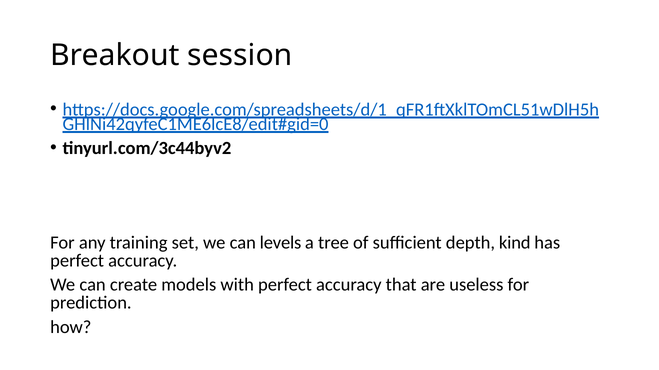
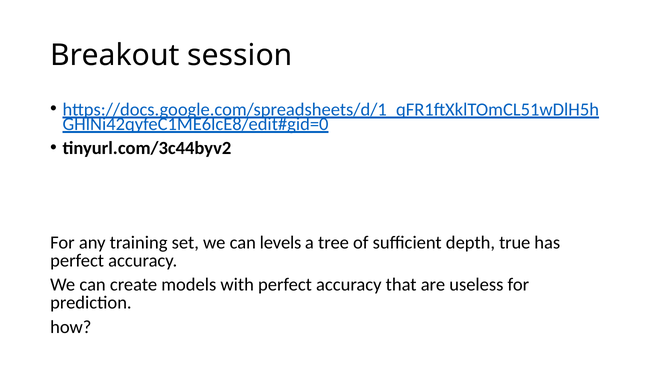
kind: kind -> true
